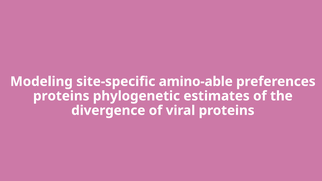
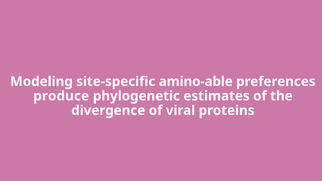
proteins at (61, 96): proteins -> produce
